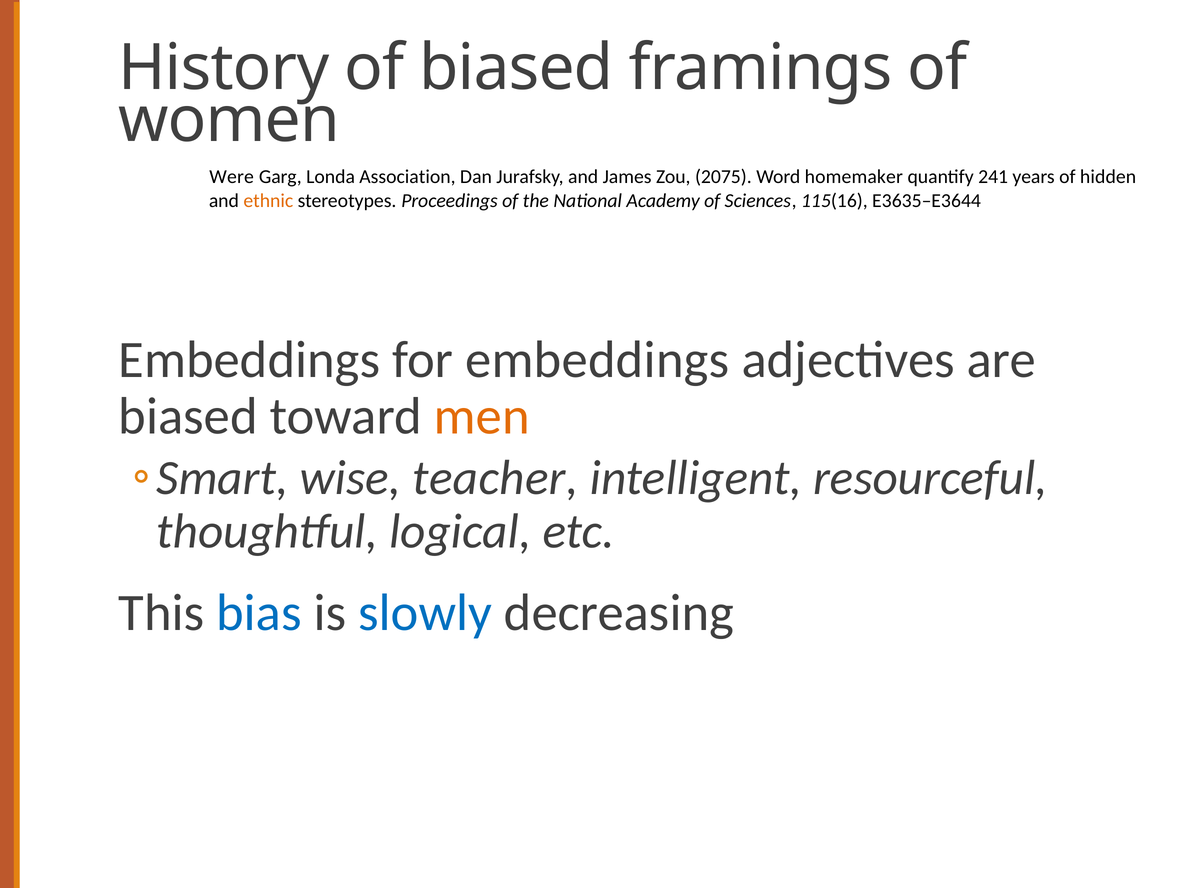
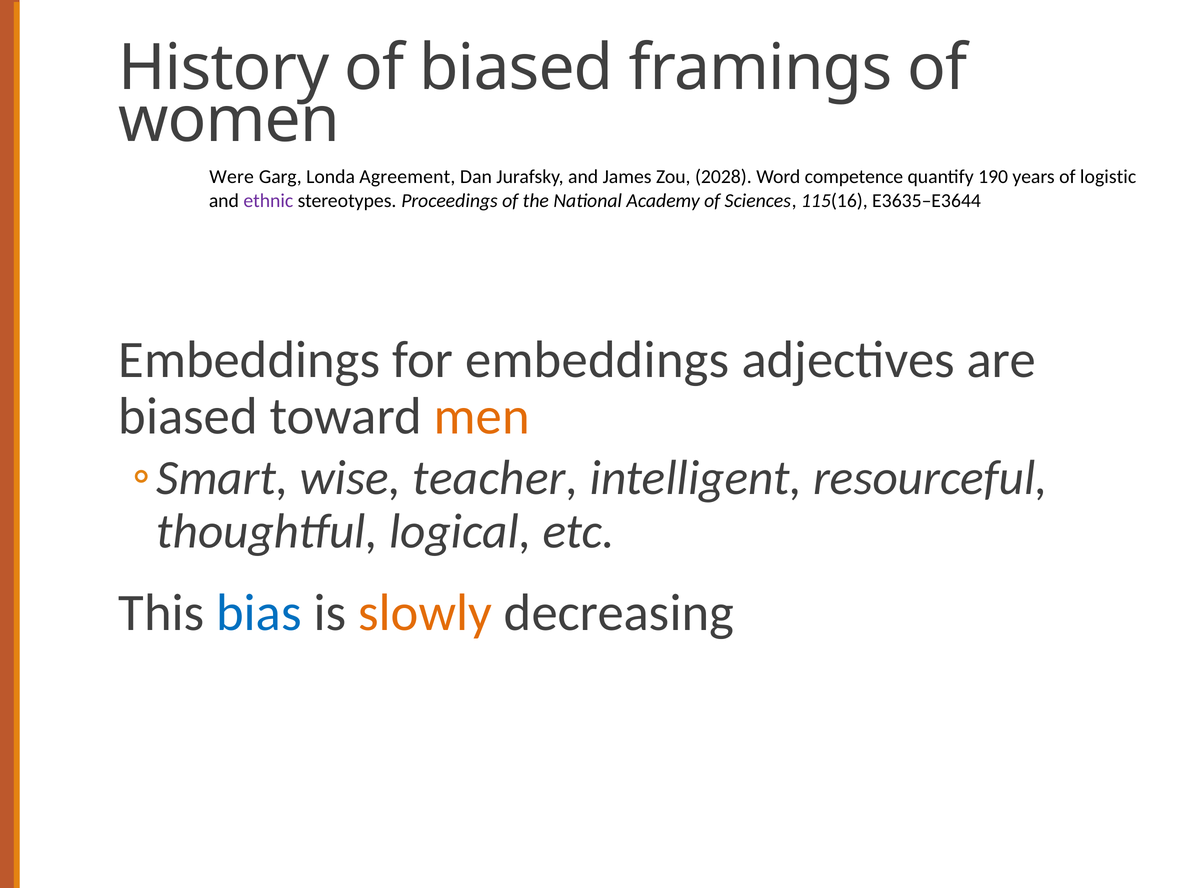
Association: Association -> Agreement
2075: 2075 -> 2028
homemaker: homemaker -> competence
241: 241 -> 190
hidden: hidden -> logistic
ethnic colour: orange -> purple
slowly colour: blue -> orange
